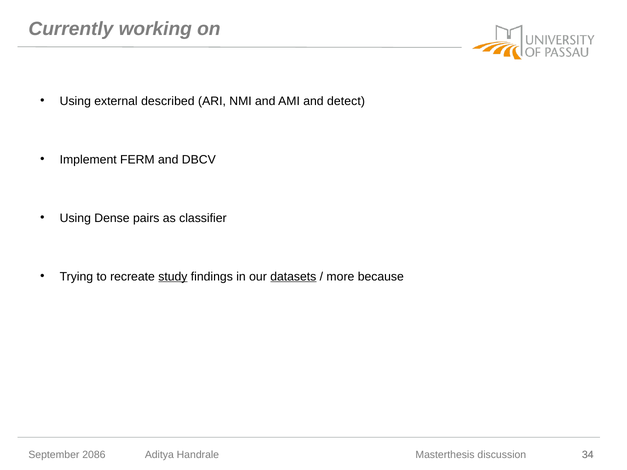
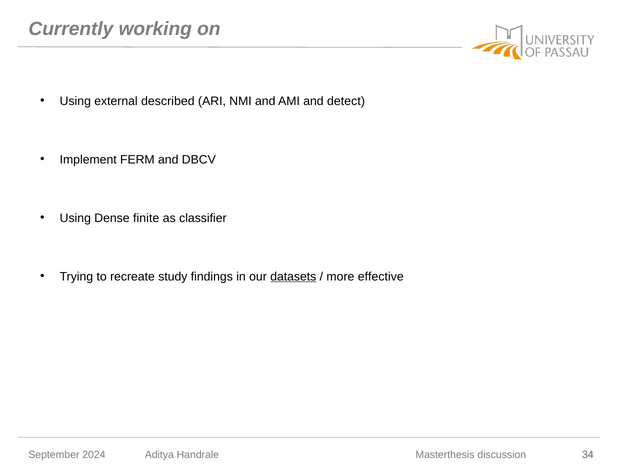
pairs: pairs -> finite
study underline: present -> none
because: because -> effective
2086: 2086 -> 2024
